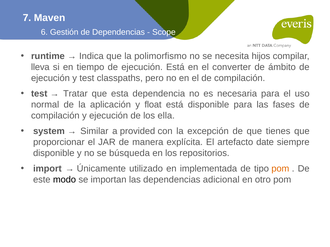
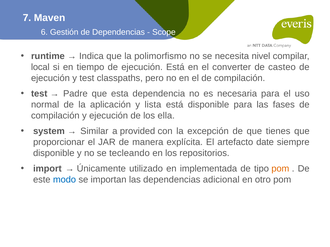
hijos: hijos -> nivel
lleva: lleva -> local
ámbito: ámbito -> casteo
Tratar: Tratar -> Padre
float: float -> lista
búsqueda: búsqueda -> tecleando
modo colour: black -> blue
